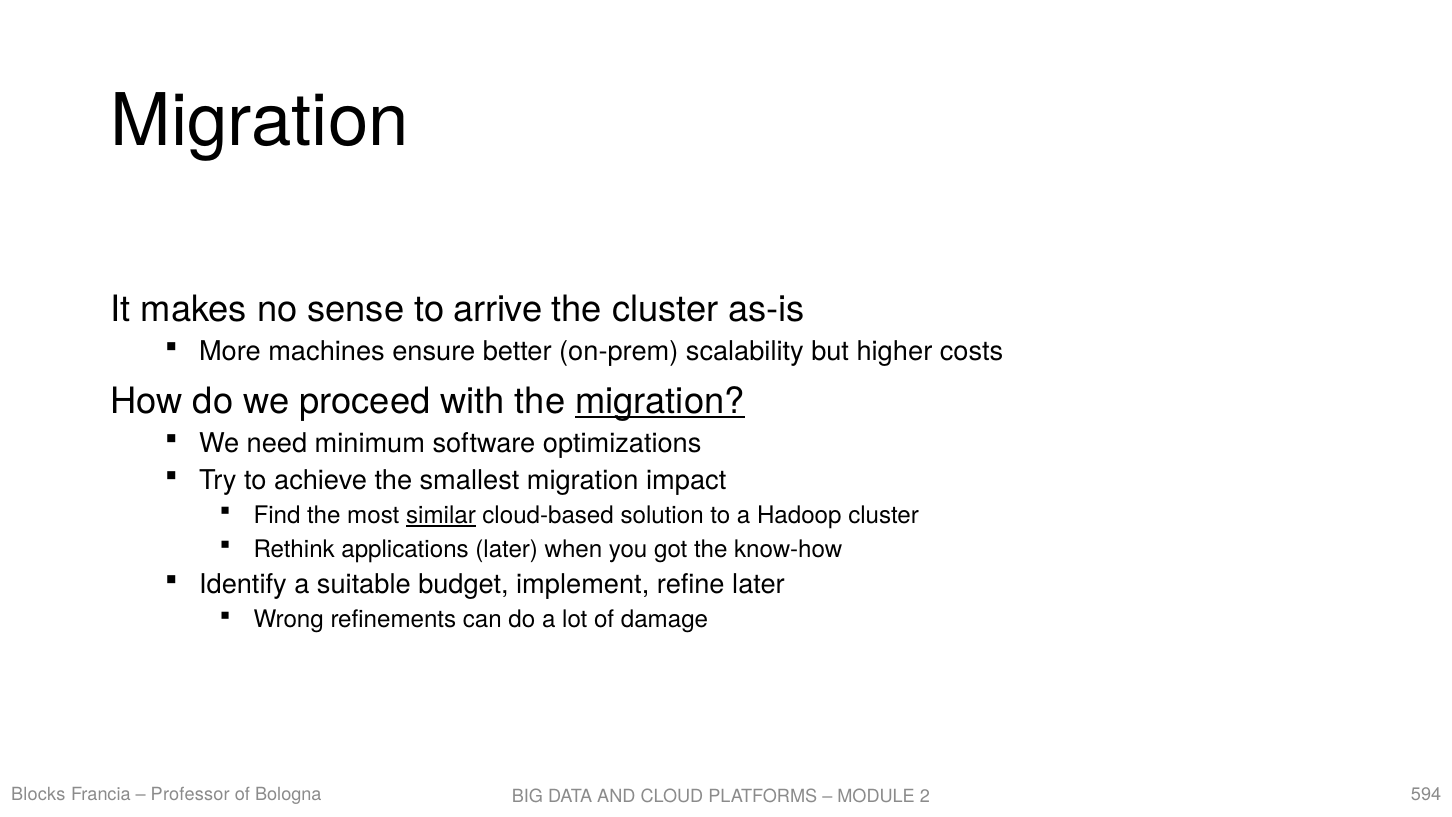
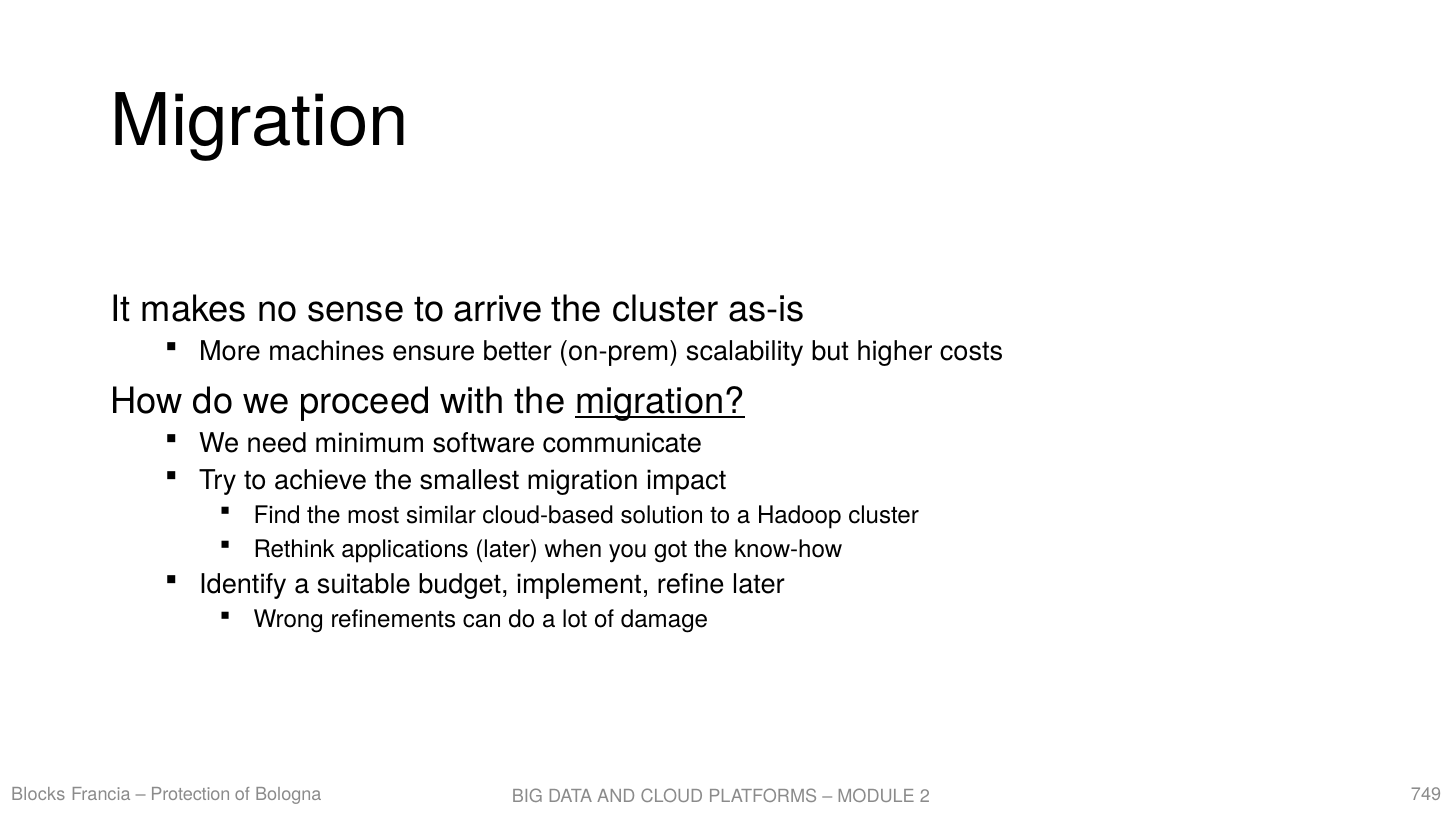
optimizations: optimizations -> communicate
similar underline: present -> none
Professor: Professor -> Protection
594: 594 -> 749
